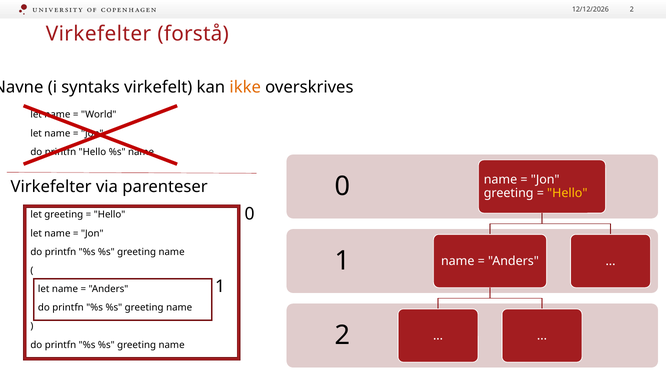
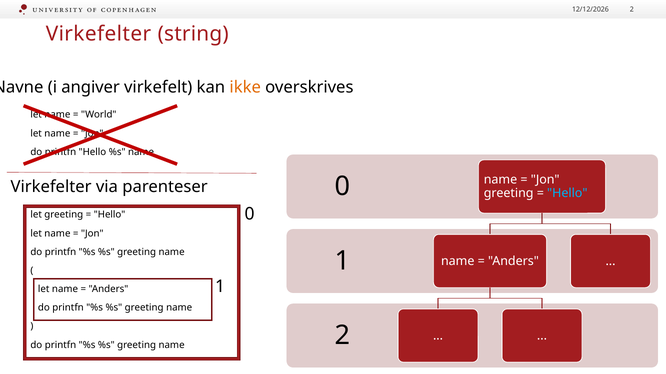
forstå: forstå -> string
syntaks: syntaks -> angiver
Hello at (567, 193) colour: yellow -> light blue
